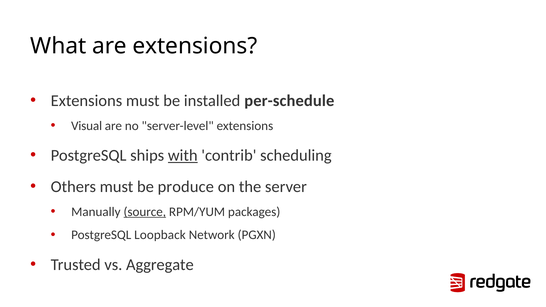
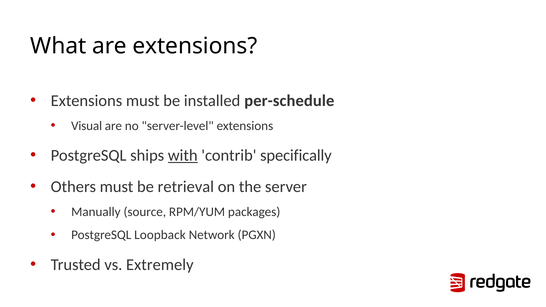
scheduling: scheduling -> specifically
produce: produce -> retrieval
source underline: present -> none
Aggregate: Aggregate -> Extremely
